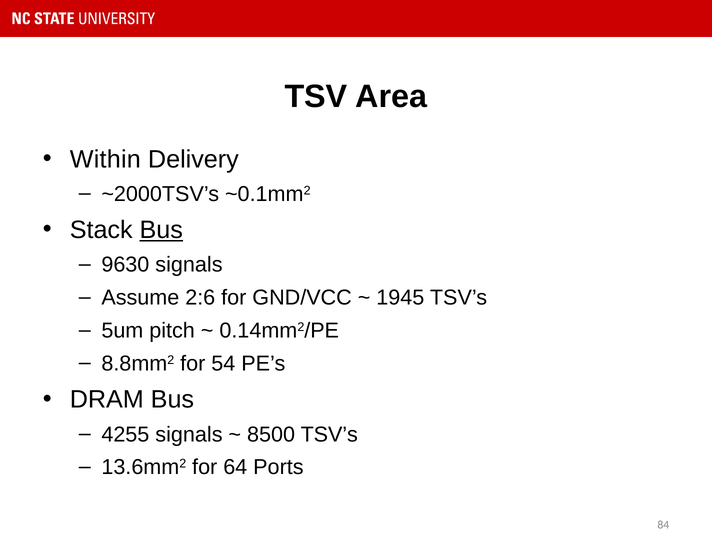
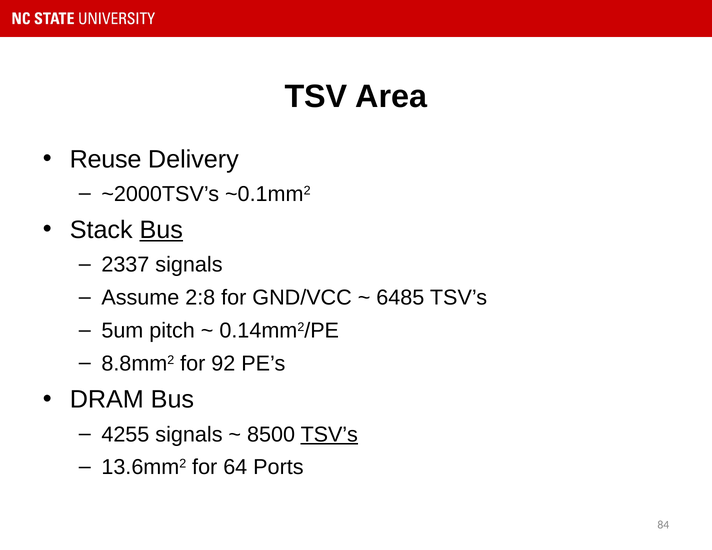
Within: Within -> Reuse
9630: 9630 -> 2337
2:6: 2:6 -> 2:8
1945: 1945 -> 6485
54: 54 -> 92
TSV’s at (329, 435) underline: none -> present
